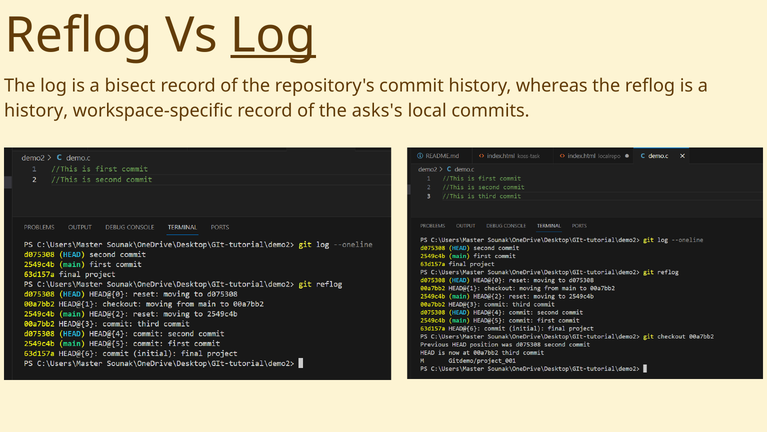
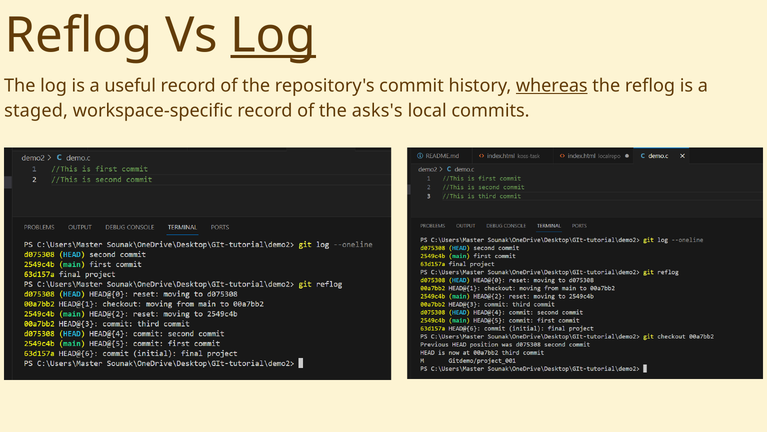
bisect: bisect -> useful
whereas underline: none -> present
history at (36, 111): history -> staged
